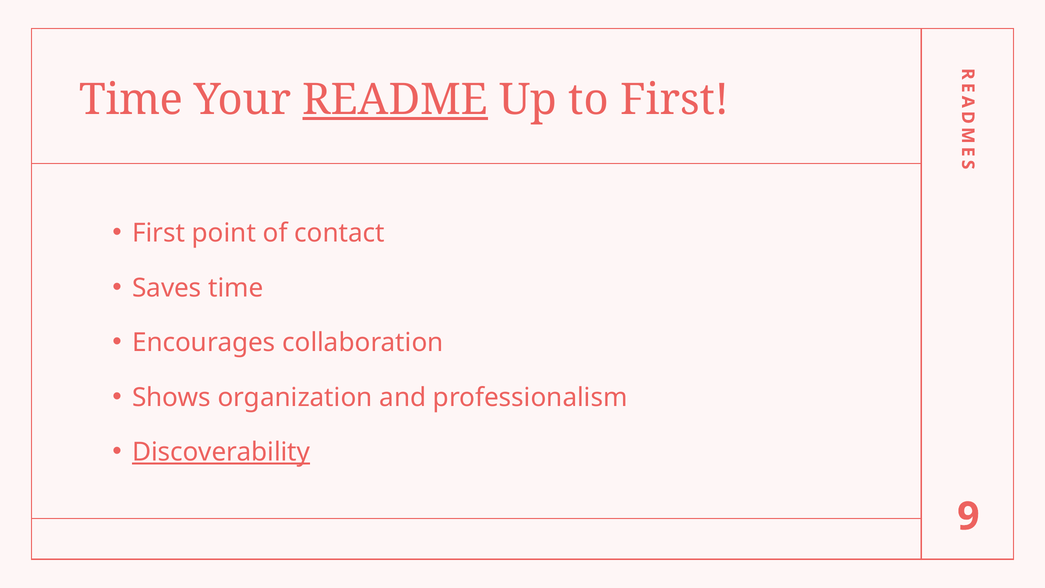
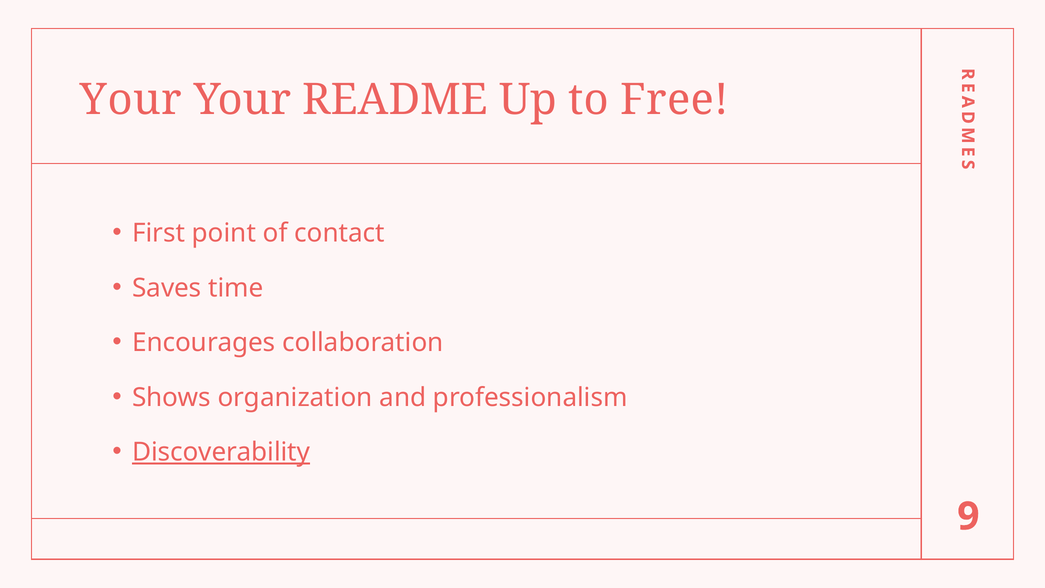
Time at (131, 100): Time -> Your
README underline: present -> none
to First: First -> Free
